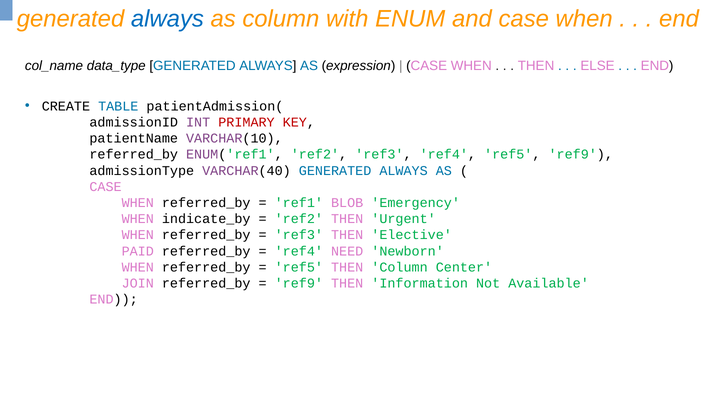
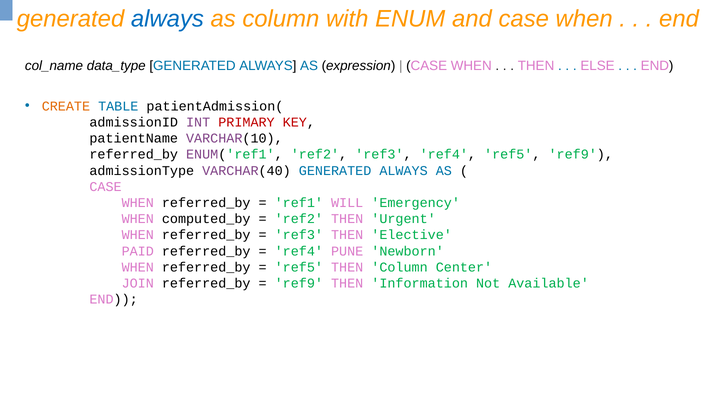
CREATE colour: black -> orange
BLOB: BLOB -> WILL
indicate_by: indicate_by -> computed_by
NEED: NEED -> PUNE
